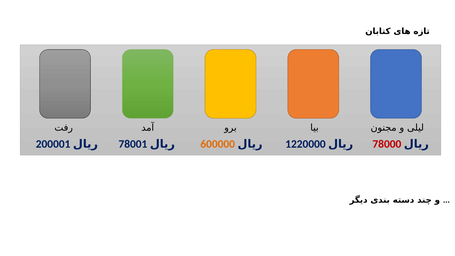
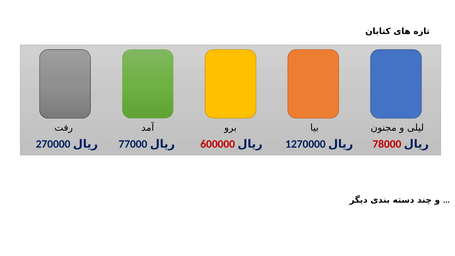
200001: 200001 -> 270000
78001: 78001 -> 77000
600000 colour: orange -> red
1220000: 1220000 -> 1270000
